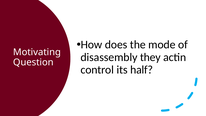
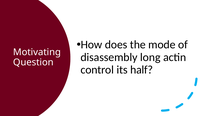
they: they -> long
